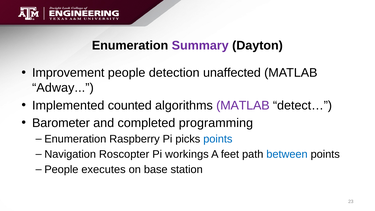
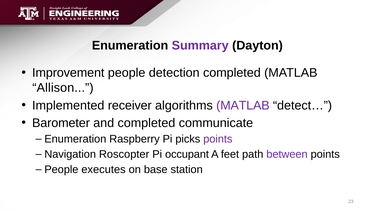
detection unaffected: unaffected -> completed
Adway: Adway -> Allison
counted: counted -> receiver
programming: programming -> communicate
points at (218, 139) colour: blue -> purple
workings: workings -> occupant
between colour: blue -> purple
